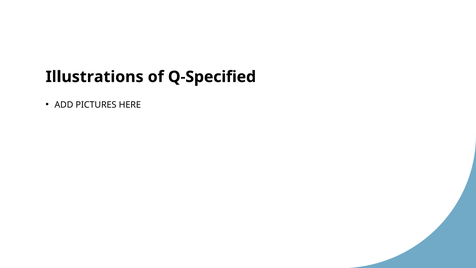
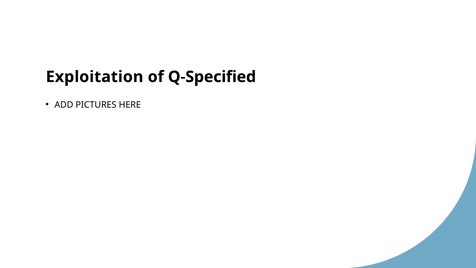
Illustrations: Illustrations -> Exploitation
